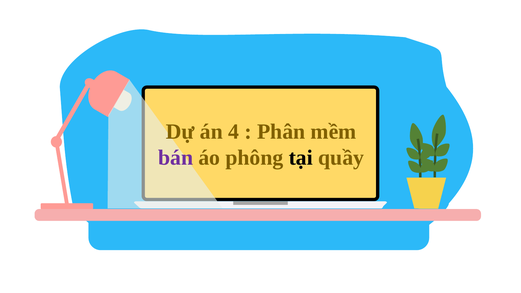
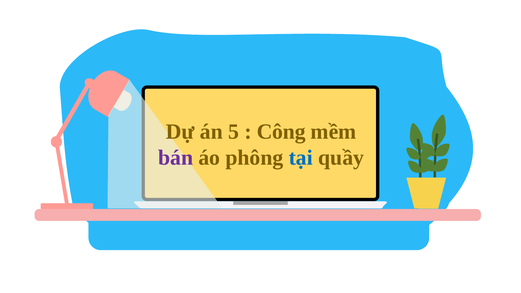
4: 4 -> 5
Phân: Phân -> Công
tại colour: black -> blue
